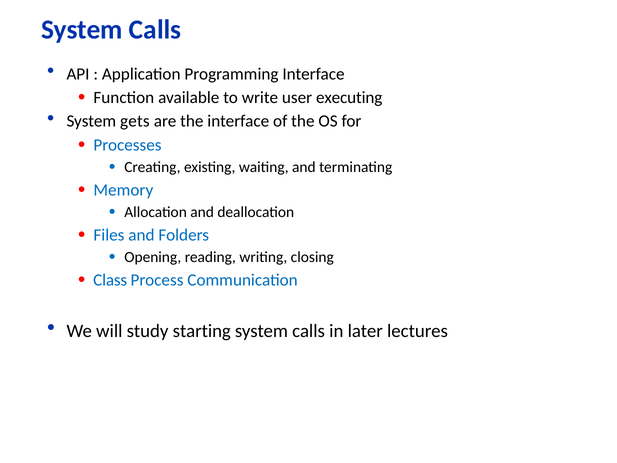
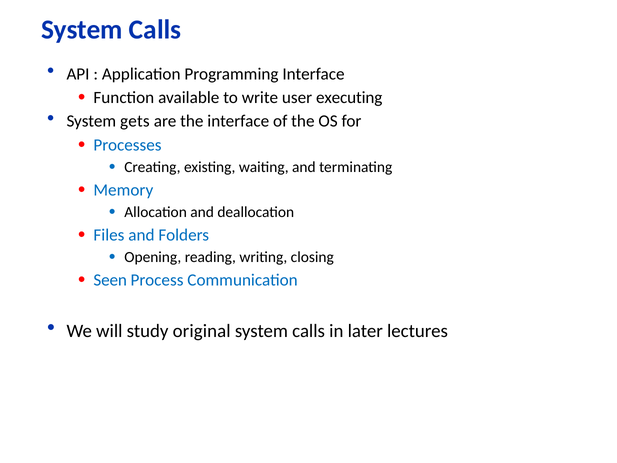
Class: Class -> Seen
starting: starting -> original
